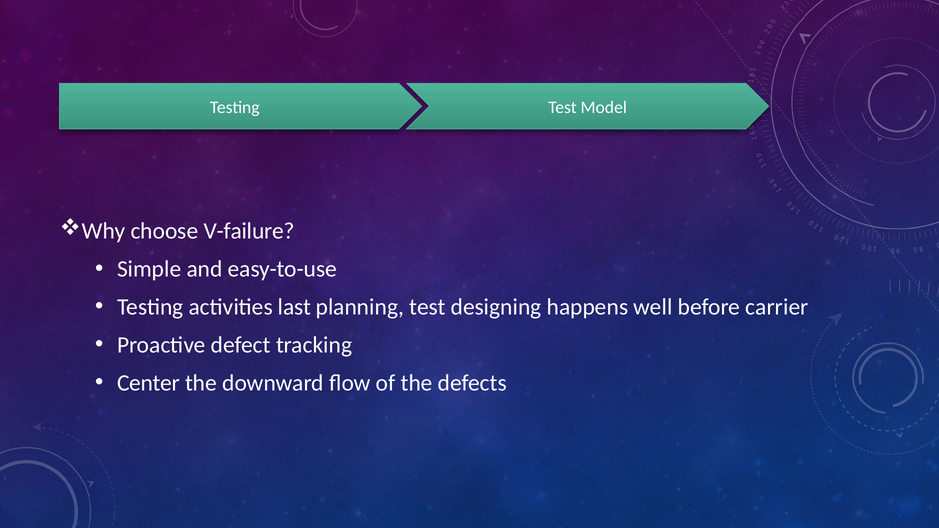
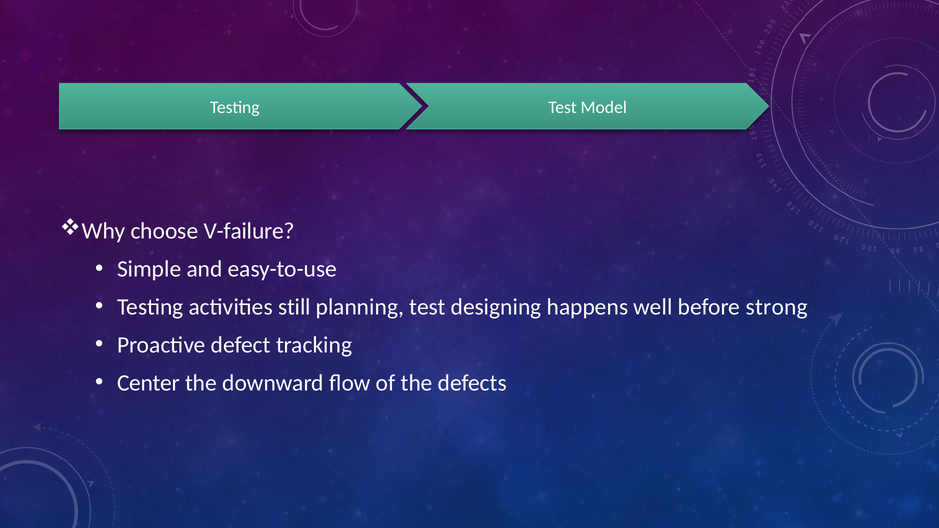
last: last -> still
carrier: carrier -> strong
